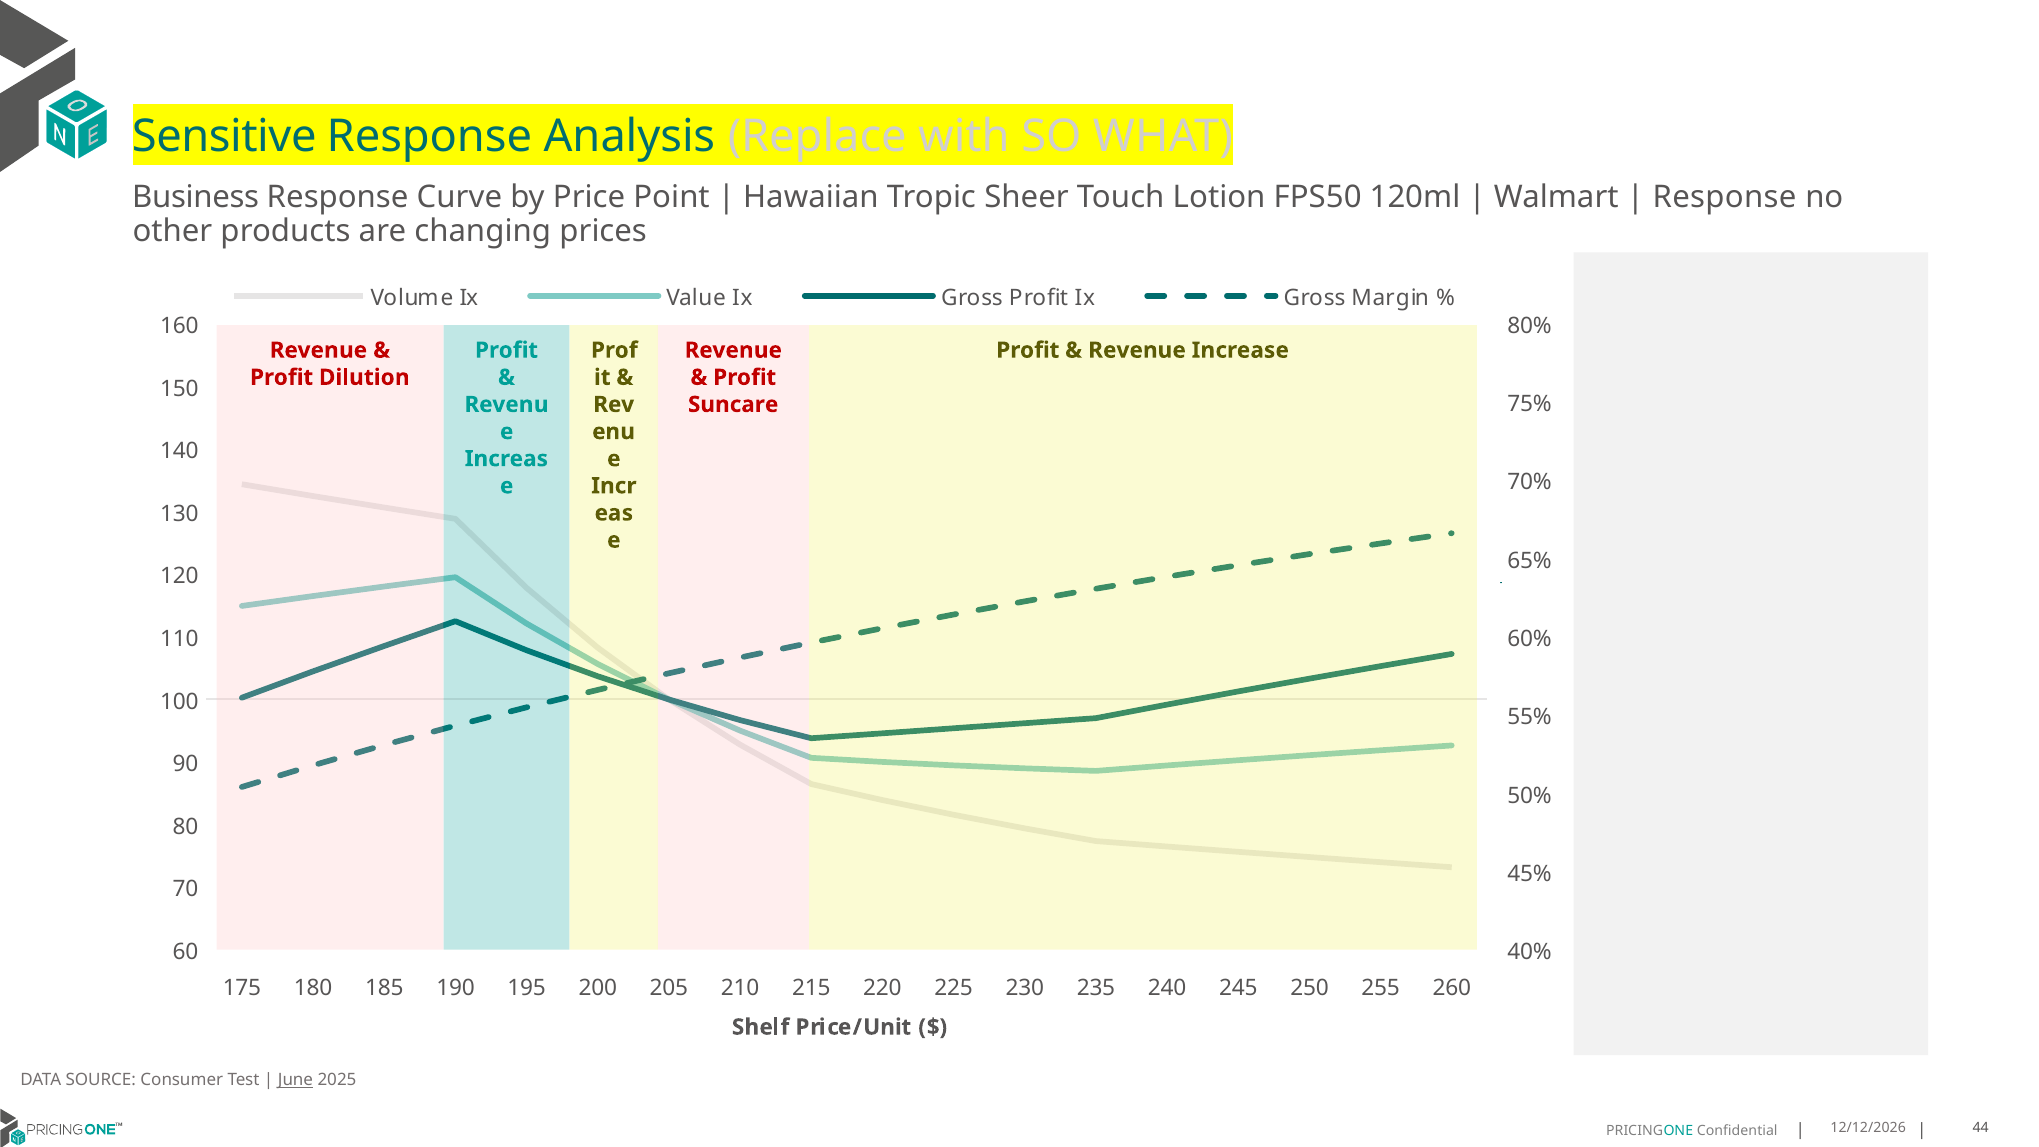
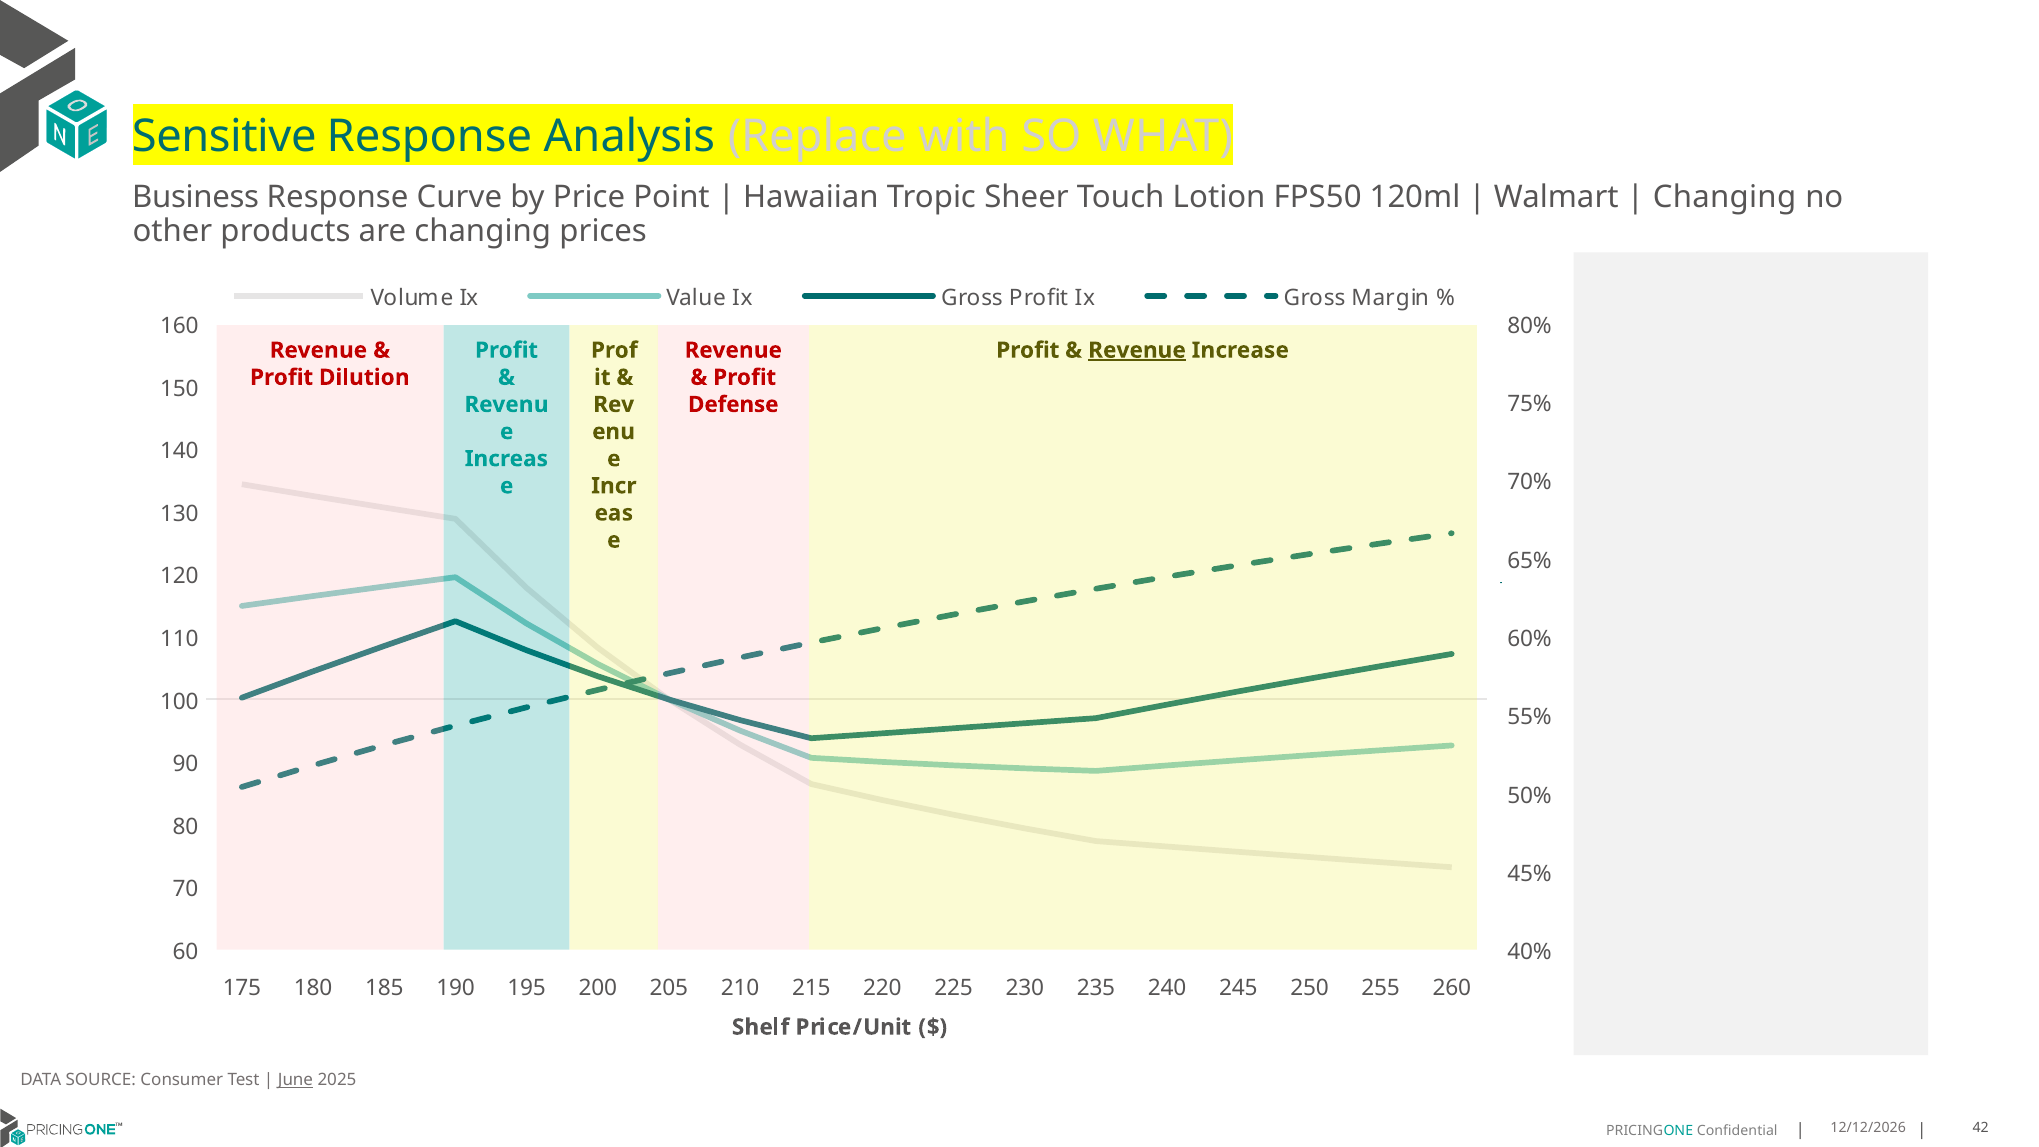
Response at (1724, 197): Response -> Changing
Revenue at (1137, 350) underline: none -> present
Suncare: Suncare -> Defense
44: 44 -> 42
